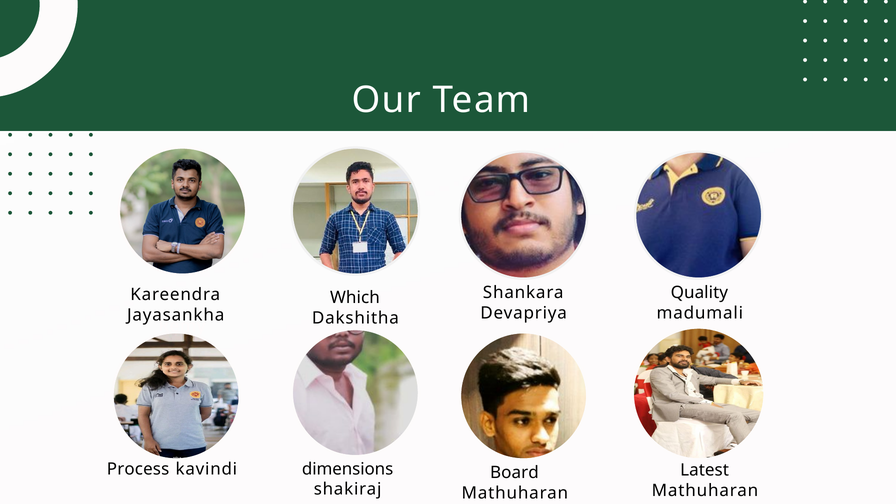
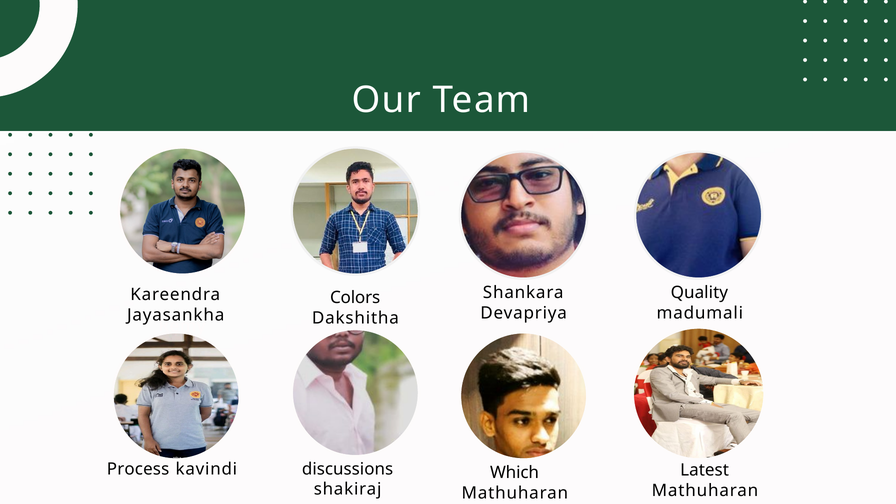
Which: Which -> Colors
dimensions: dimensions -> discussions
Board: Board -> Which
